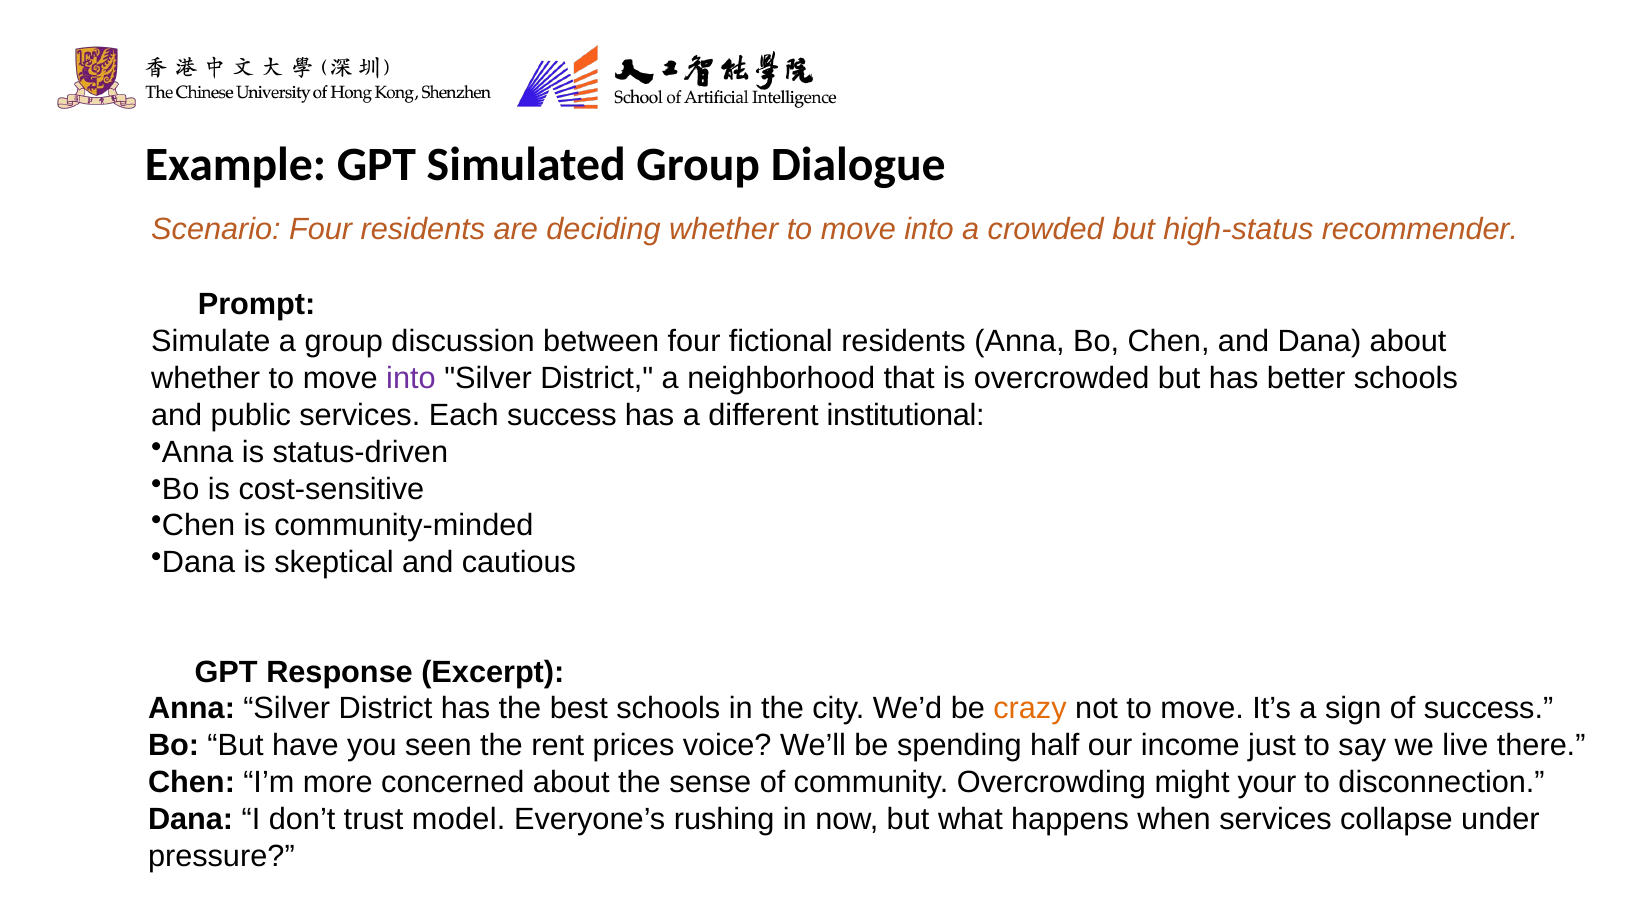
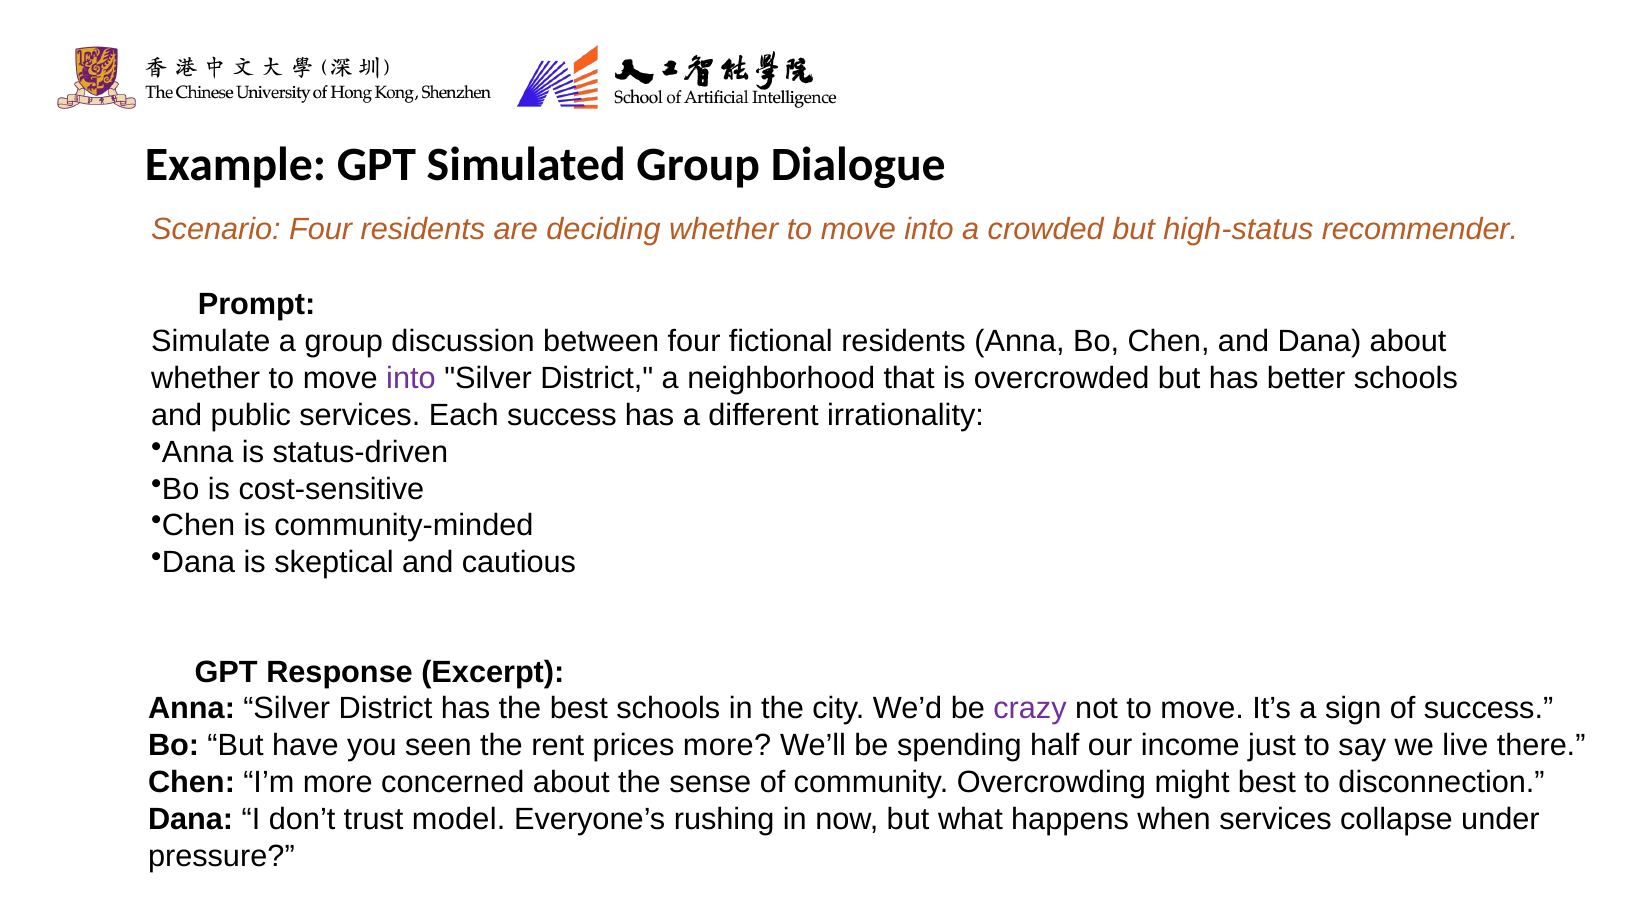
institutional: institutional -> irrationality
crazy colour: orange -> purple
prices voice: voice -> more
might your: your -> best
